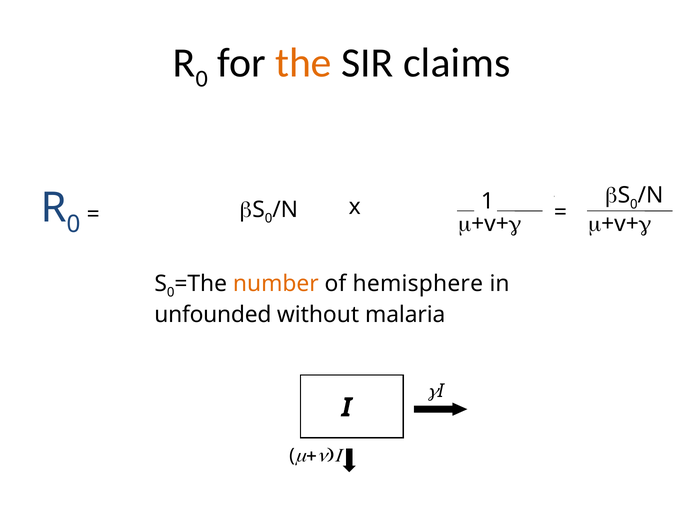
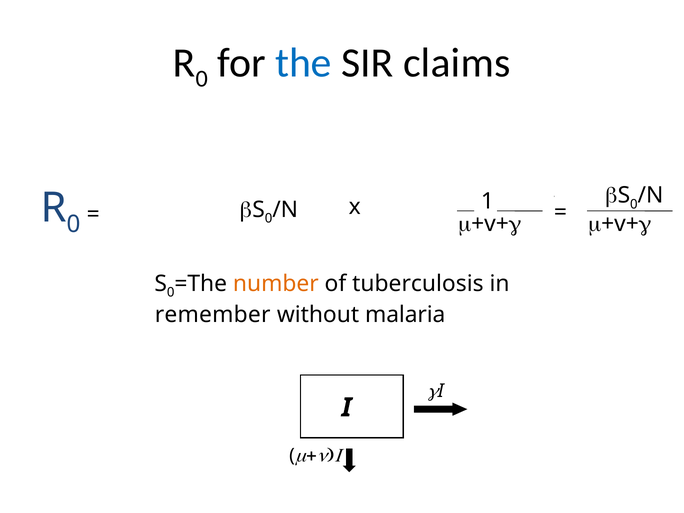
the colour: orange -> blue
hemisphere: hemisphere -> tuberculosis
unfounded: unfounded -> remember
